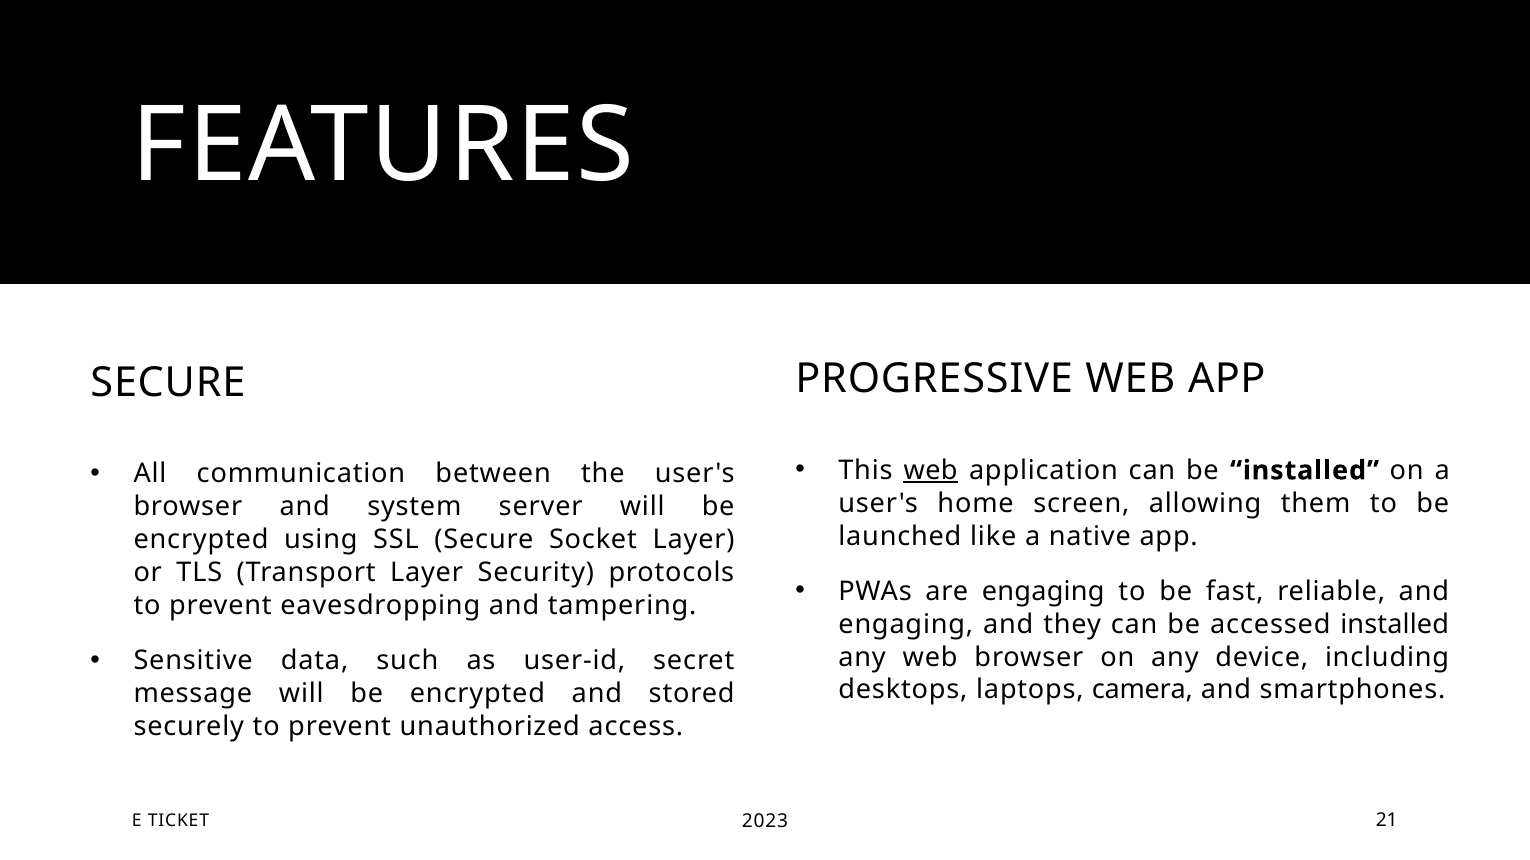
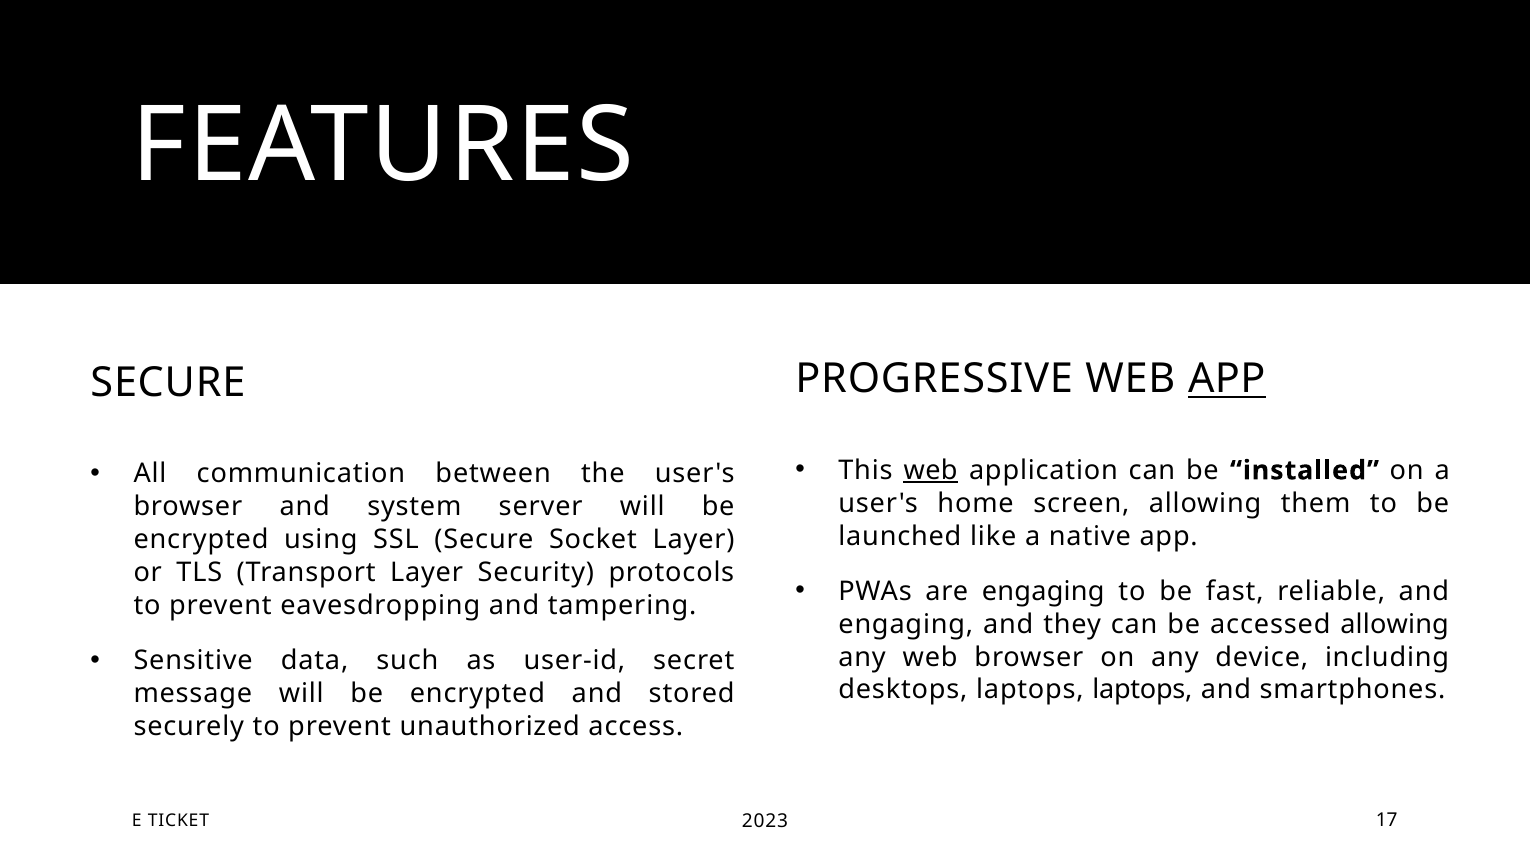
APP at (1227, 379) underline: none -> present
accessed installed: installed -> allowing
laptops camera: camera -> laptops
21: 21 -> 17
